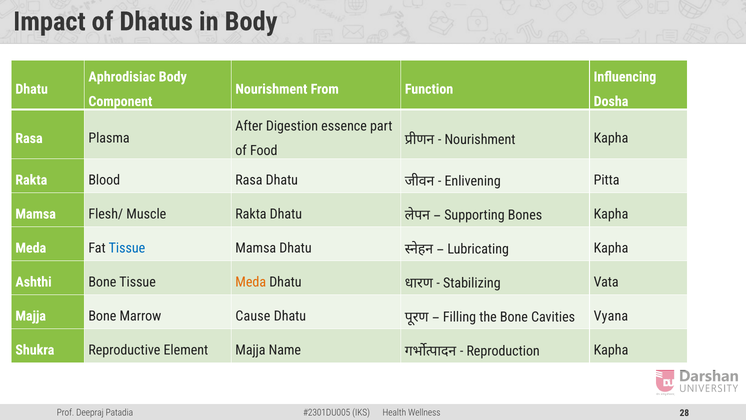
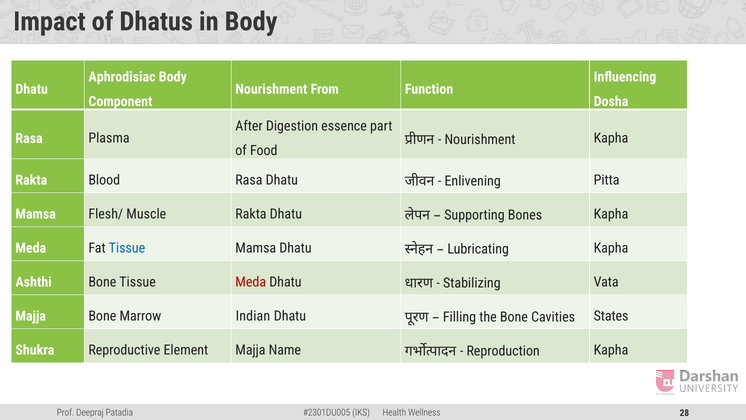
Meda at (251, 282) colour: orange -> red
Cause: Cause -> Indian
Vyana: Vyana -> States
